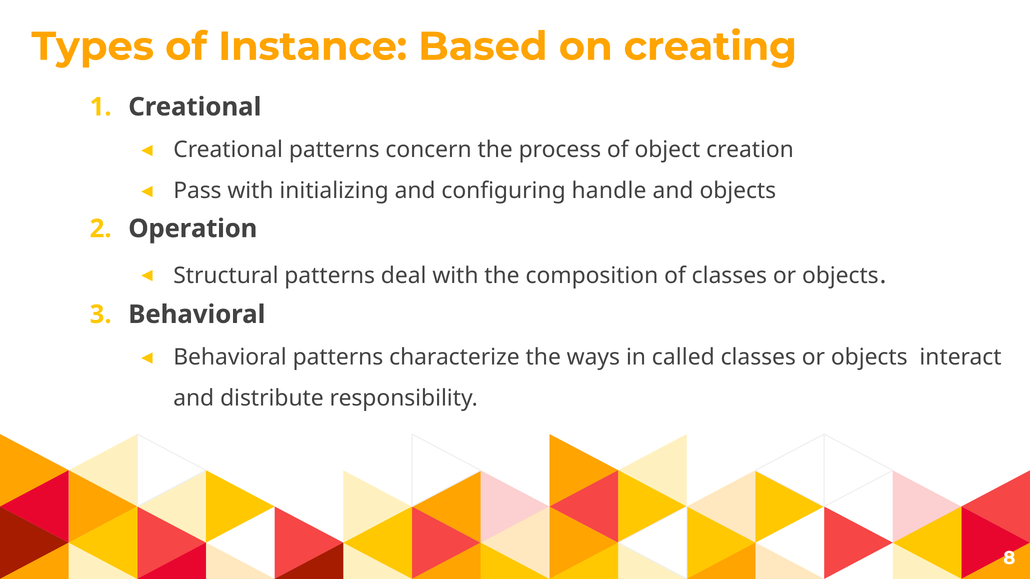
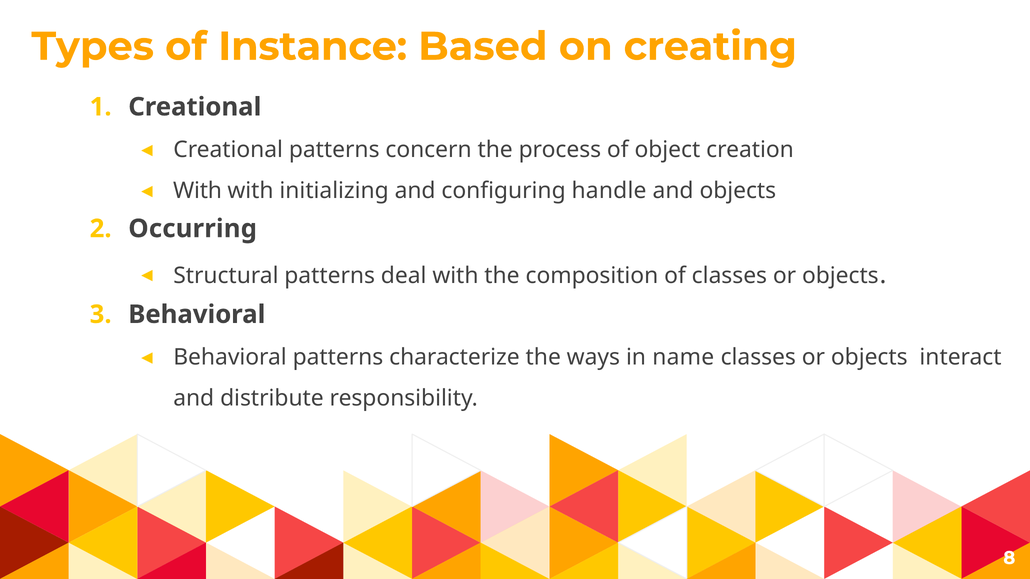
Pass at (197, 191): Pass -> With
Operation: Operation -> Occurring
called: called -> name
